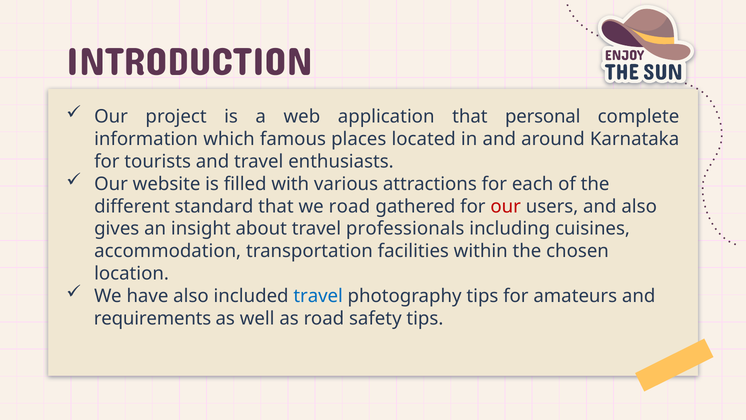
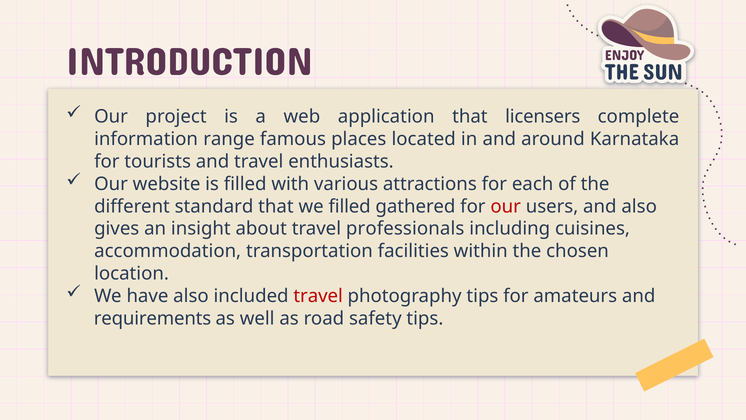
personal: personal -> licensers
which: which -> range
we road: road -> filled
travel at (318, 296) colour: blue -> red
